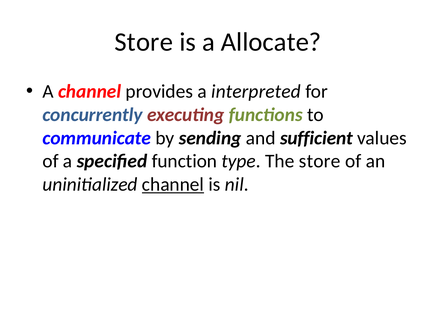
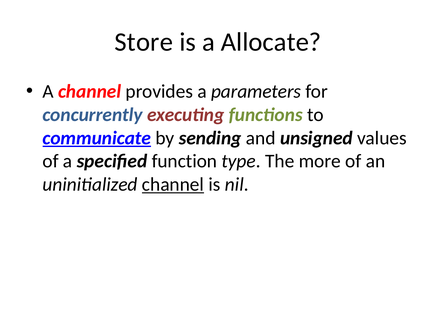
interpreted: interpreted -> parameters
communicate underline: none -> present
sufficient: sufficient -> unsigned
The store: store -> more
